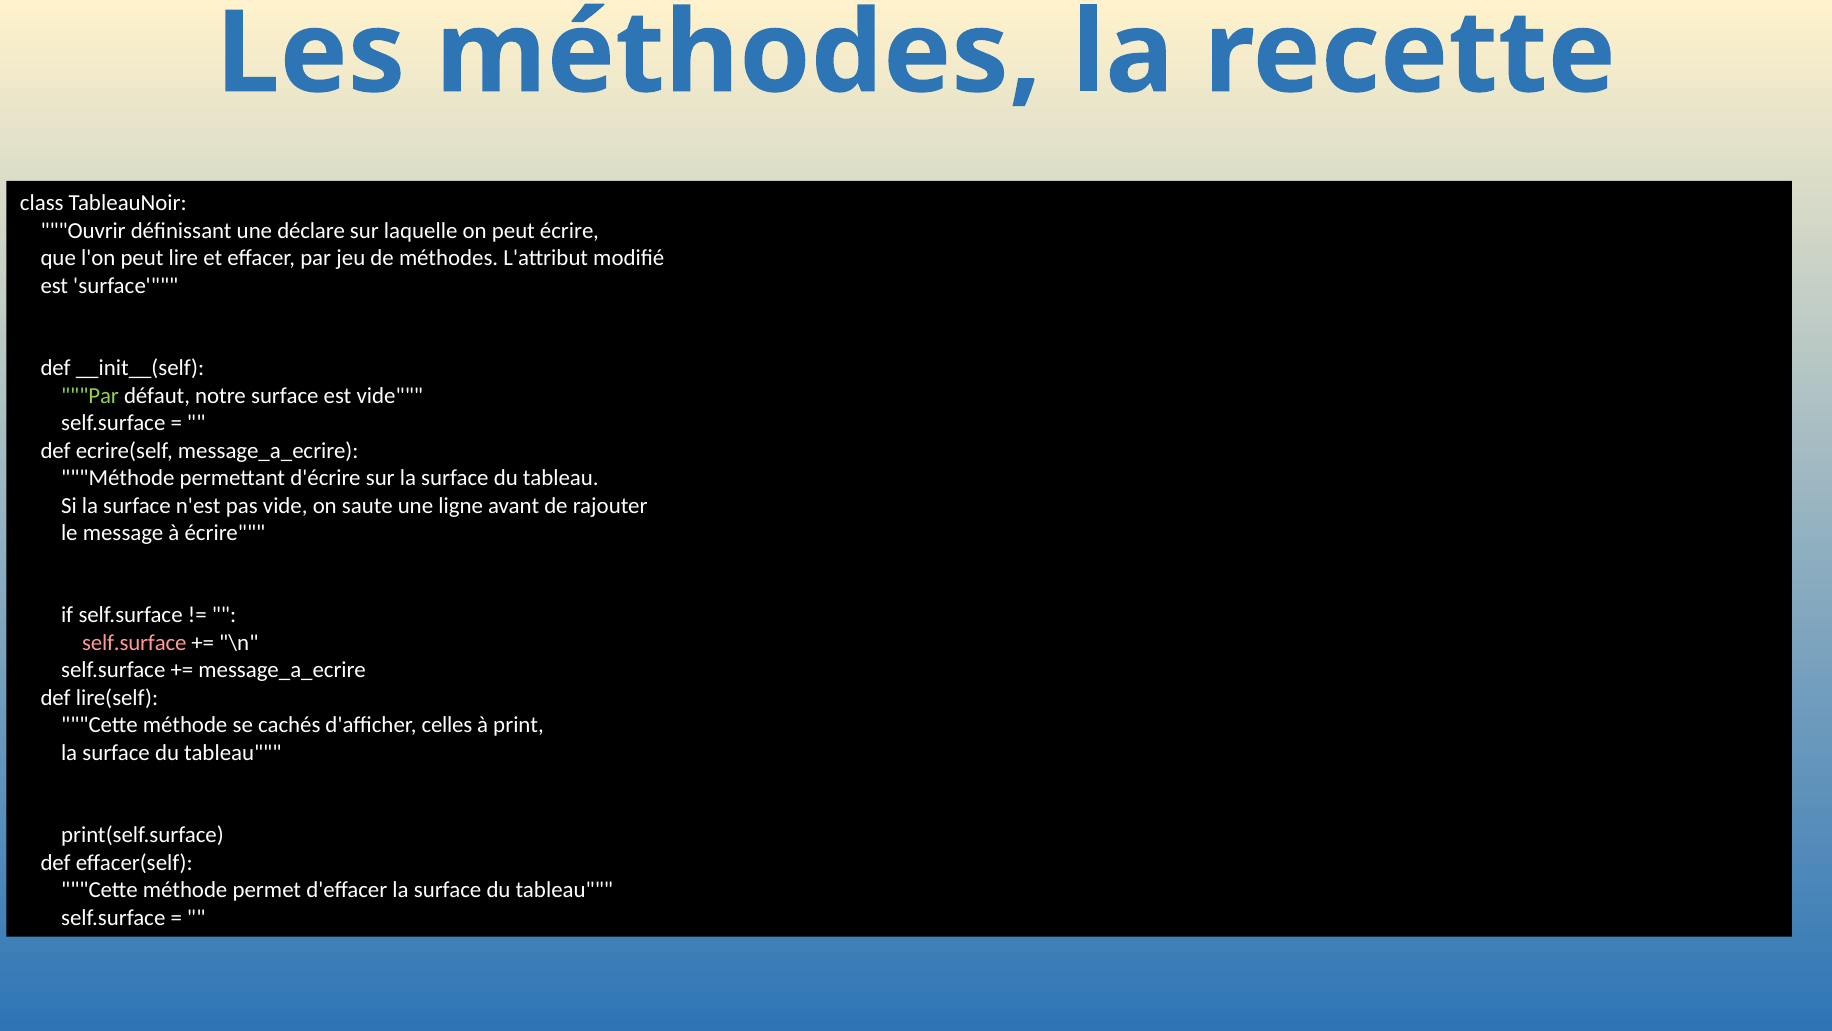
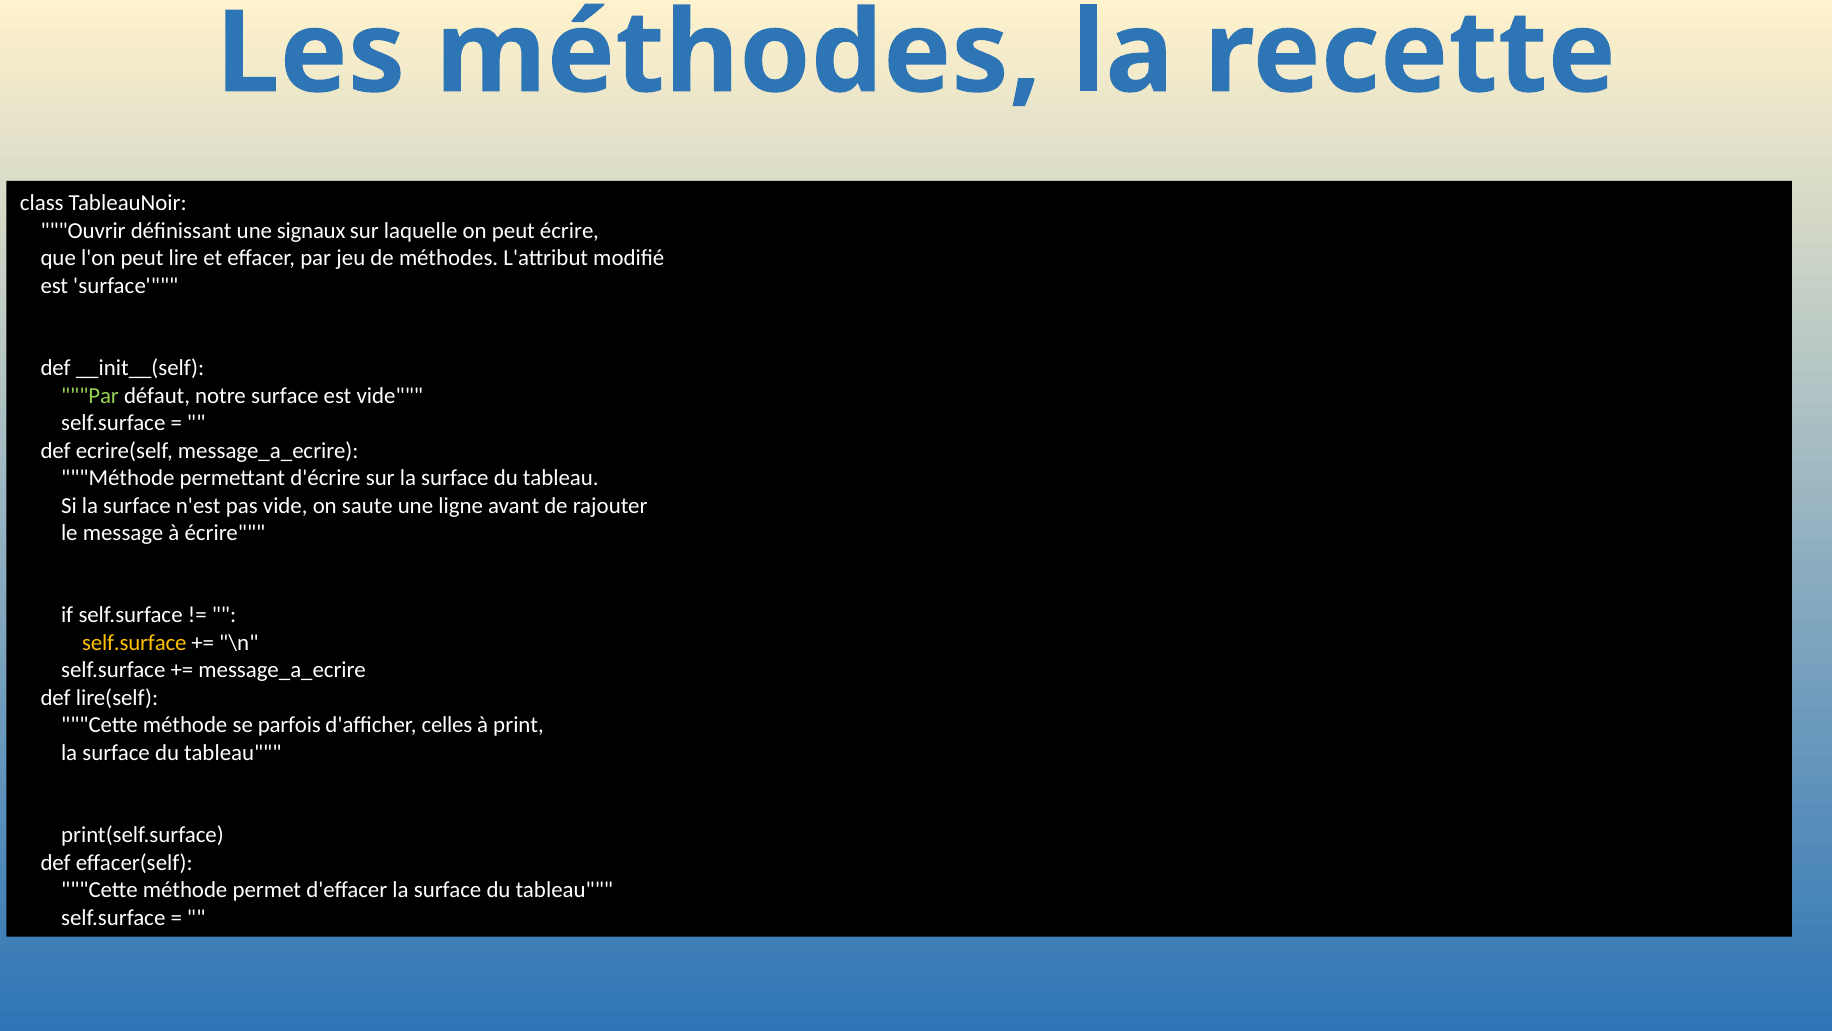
déclare: déclare -> signaux
self.surface at (134, 643) colour: pink -> yellow
cachés: cachés -> parfois
